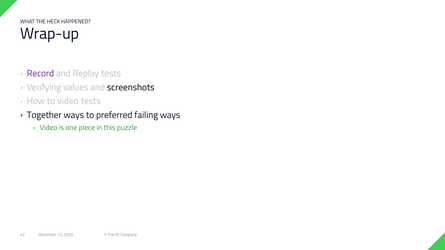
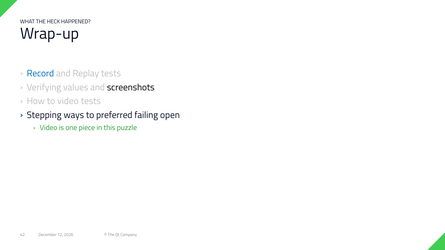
Record colour: purple -> blue
Together: Together -> Stepping
failing ways: ways -> open
